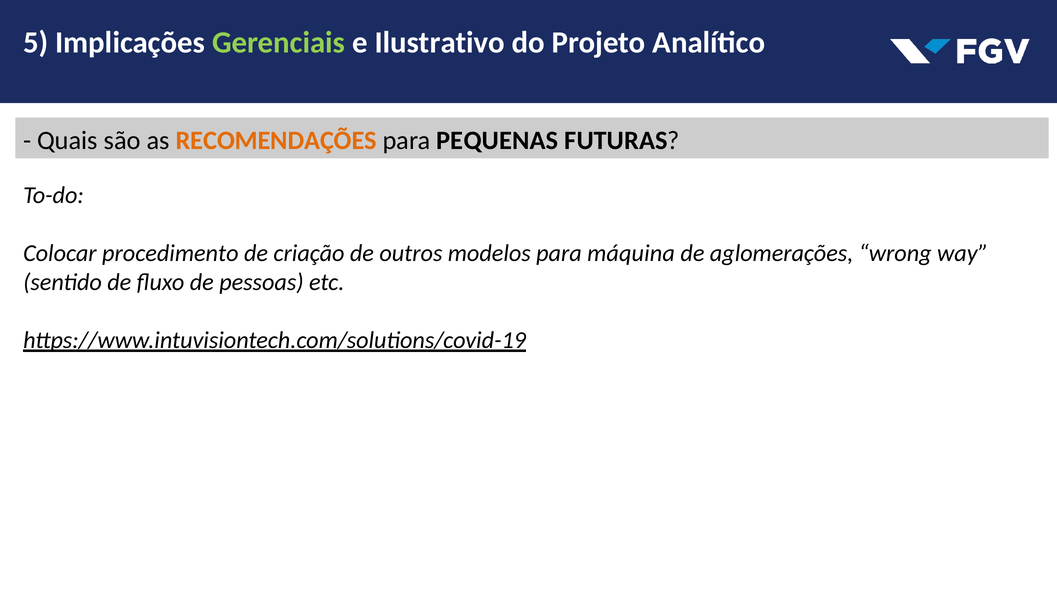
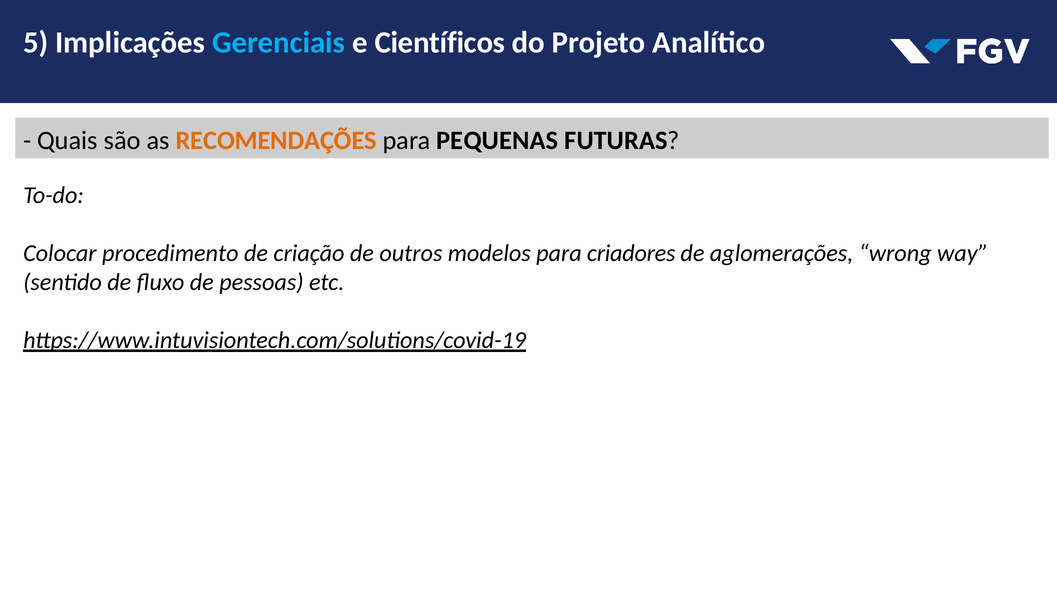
Gerenciais colour: light green -> light blue
Ilustrativo: Ilustrativo -> Científicos
máquina: máquina -> criadores
